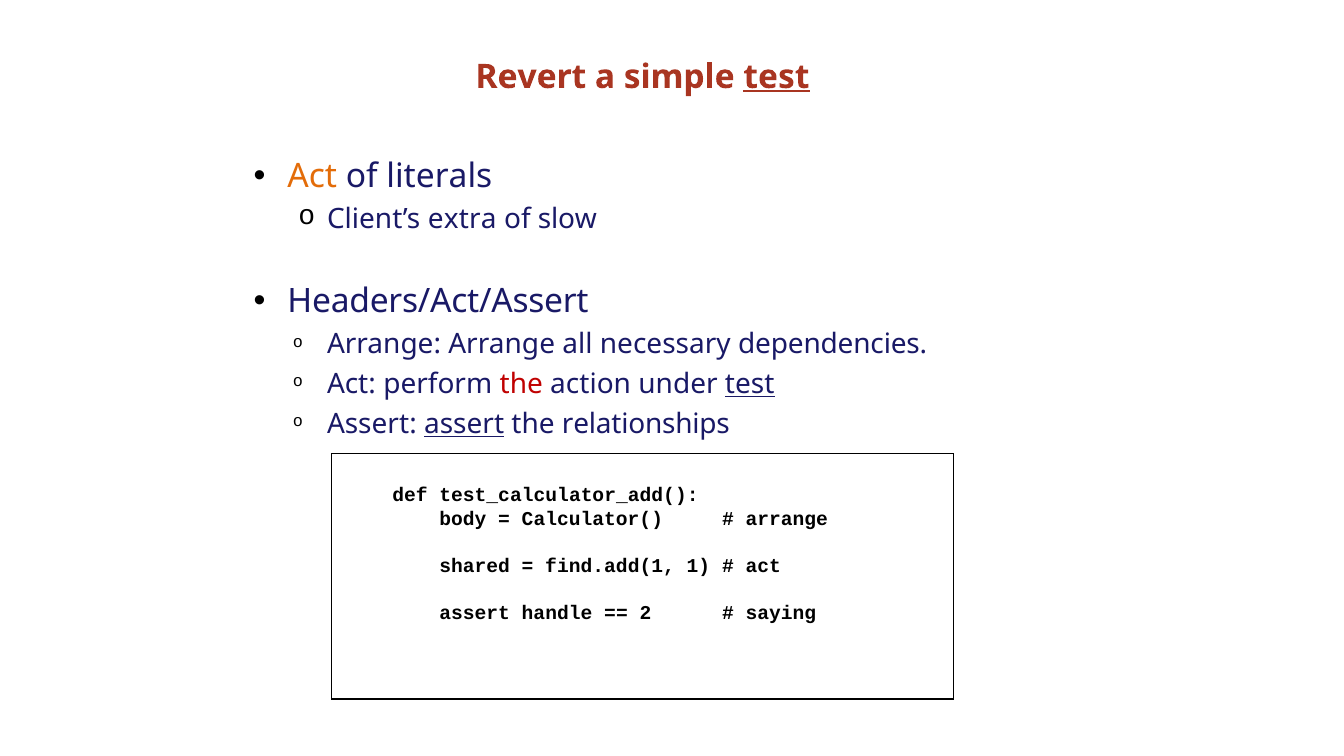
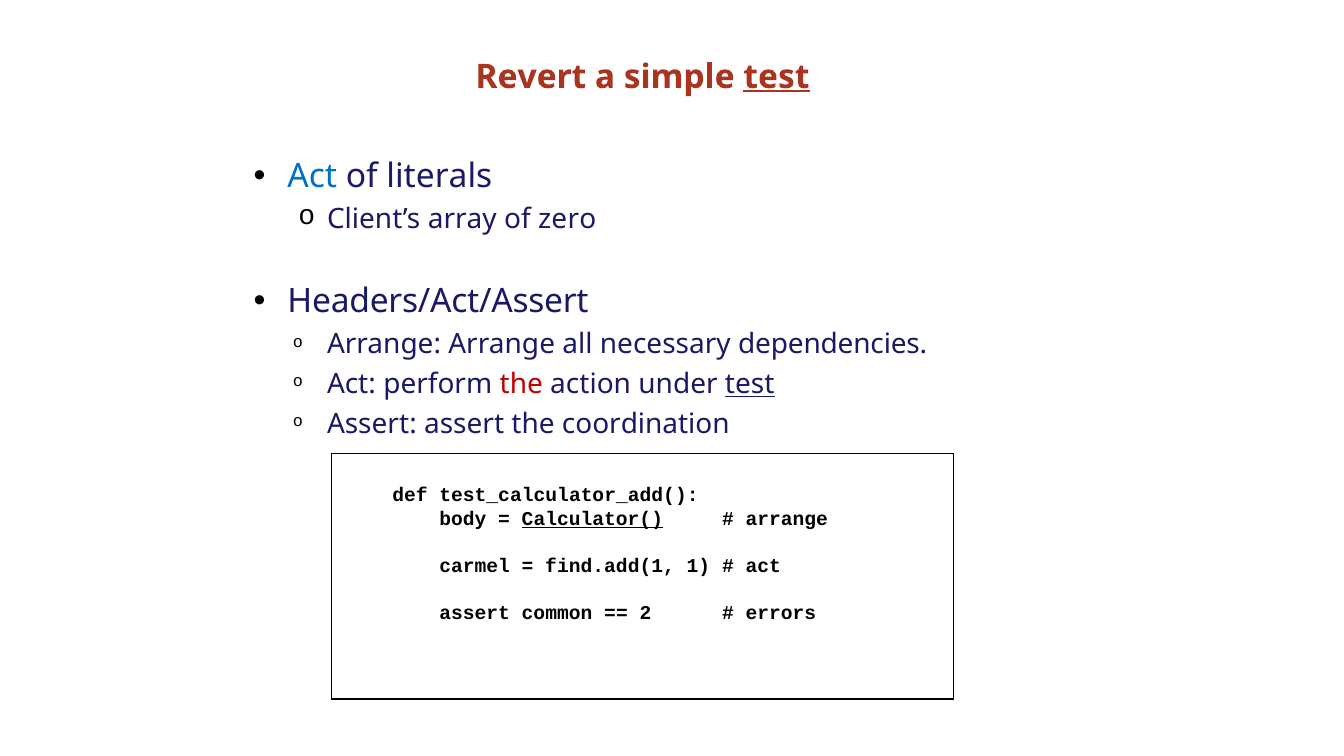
Act at (312, 177) colour: orange -> blue
extra: extra -> array
slow: slow -> zero
assert at (464, 424) underline: present -> none
relationships: relationships -> coordination
Calculator( underline: none -> present
shared: shared -> carmel
handle: handle -> common
saying: saying -> errors
